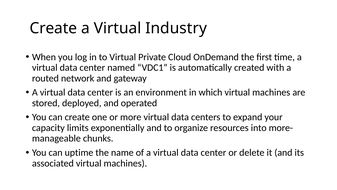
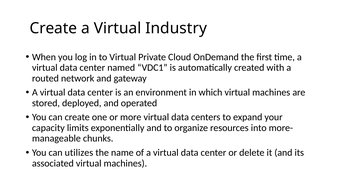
uptime: uptime -> utilizes
